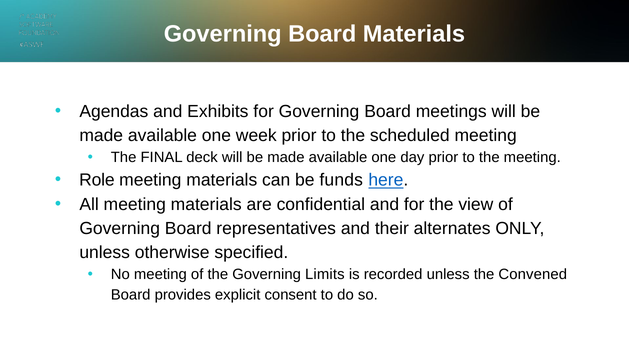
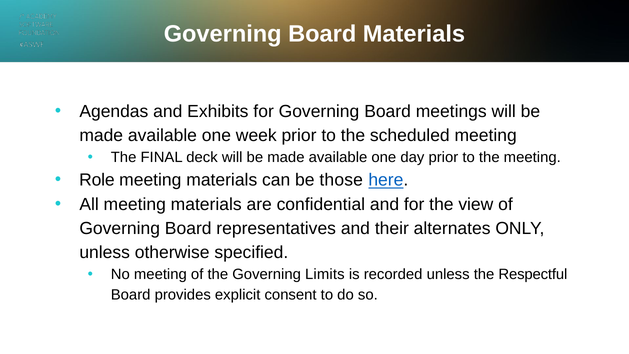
funds: funds -> those
Convened: Convened -> Respectful
